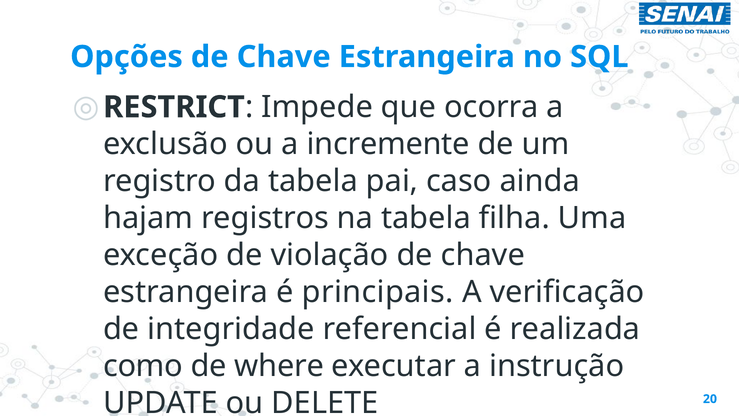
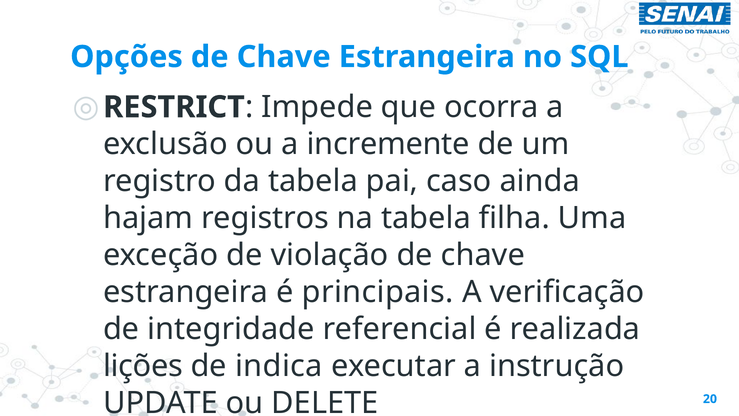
como: como -> lições
where: where -> indica
